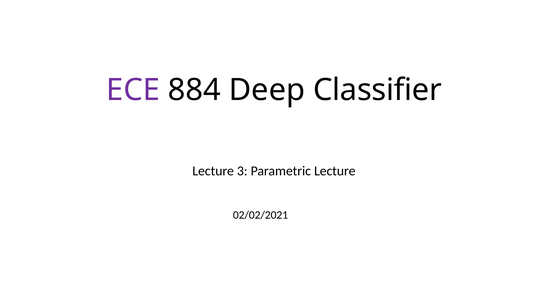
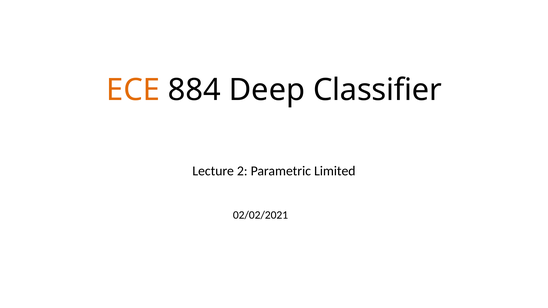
ECE colour: purple -> orange
3: 3 -> 2
Parametric Lecture: Lecture -> Limited
